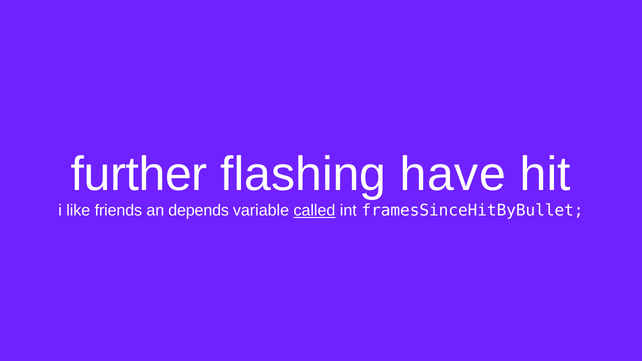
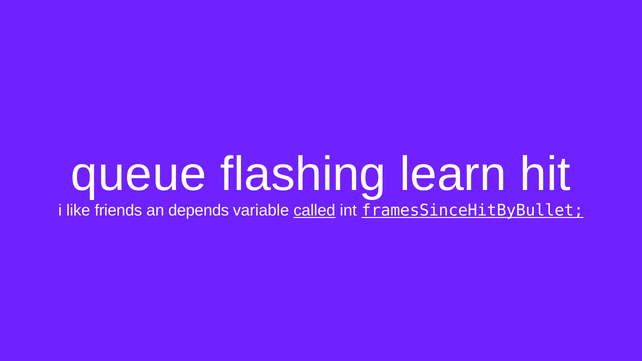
further: further -> queue
have: have -> learn
framesSinceHitByBullet underline: none -> present
